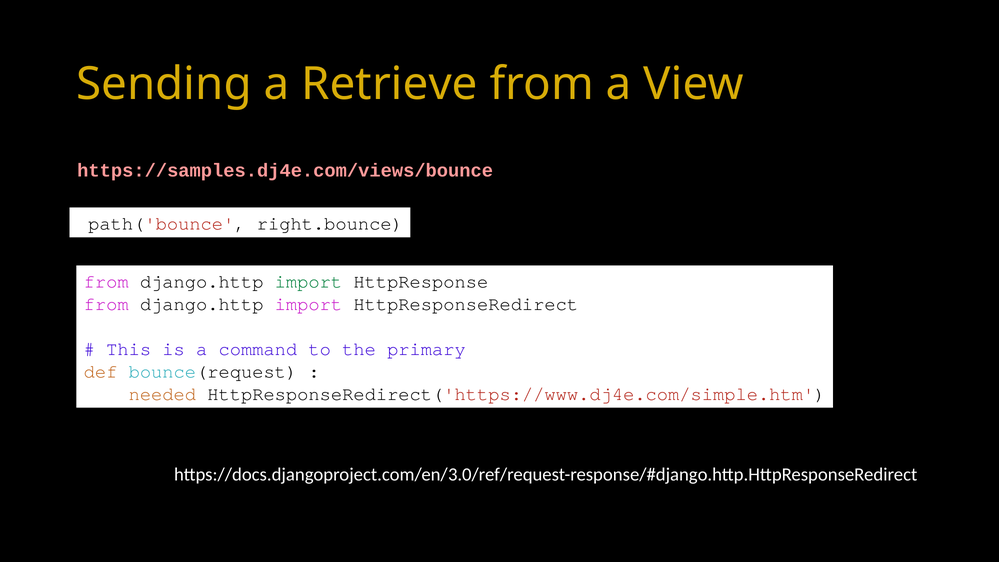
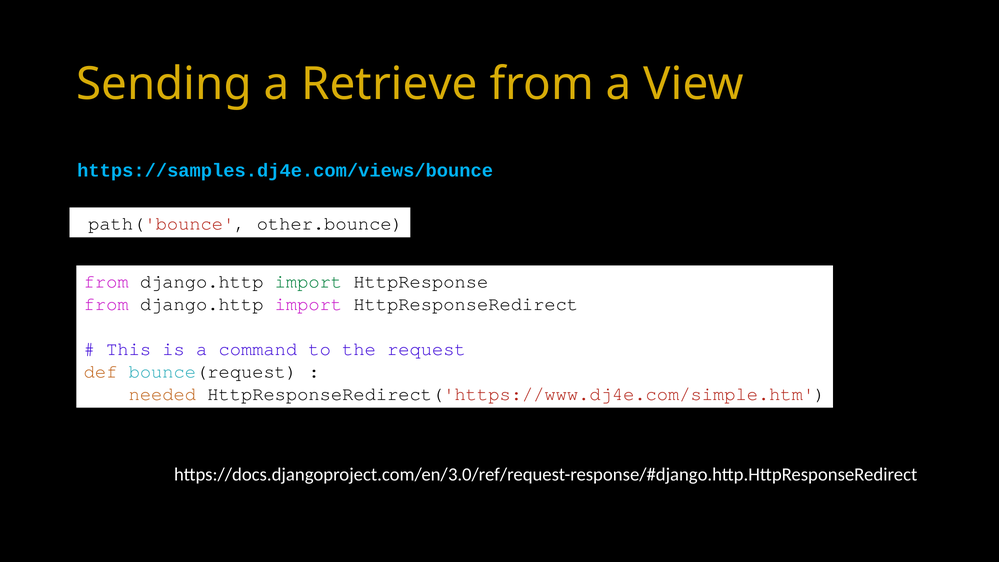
https://samples.dj4e.com/views/bounce colour: pink -> light blue
right.bounce: right.bounce -> other.bounce
primary: primary -> request
